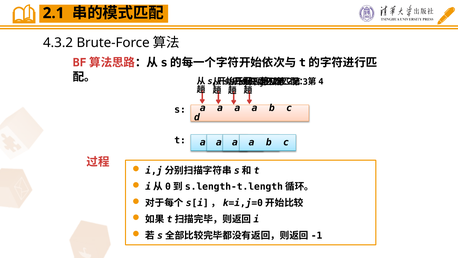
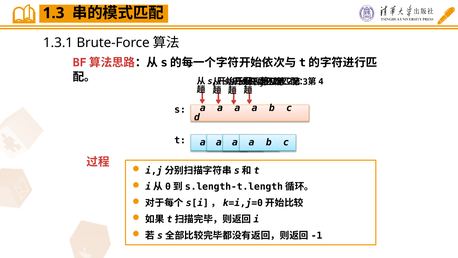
2.1: 2.1 -> 1.3
4.3.2: 4.3.2 -> 1.3.1
